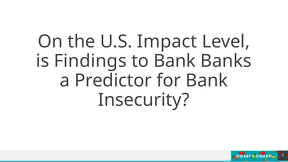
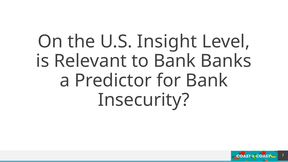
Impact: Impact -> Insight
Findings: Findings -> Relevant
